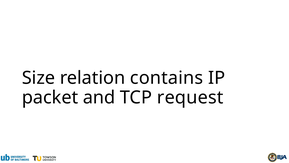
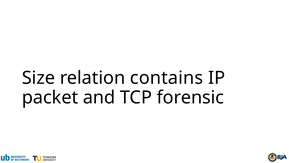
request: request -> forensic
